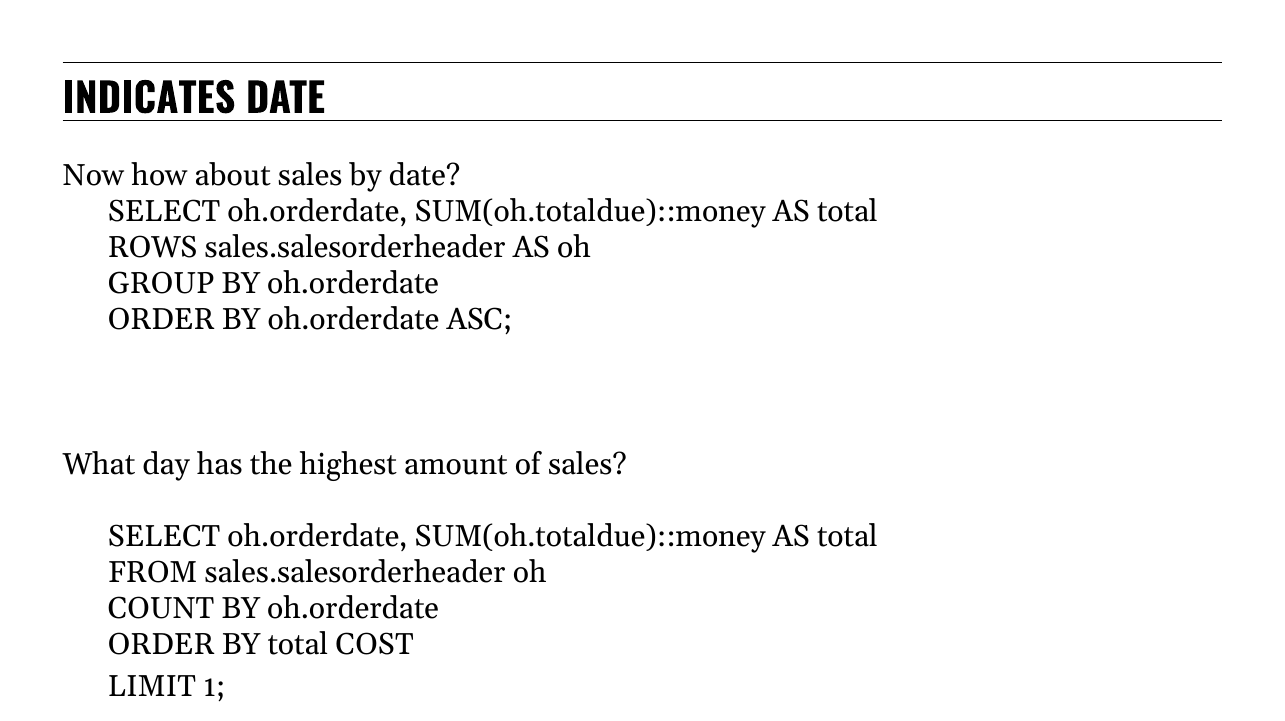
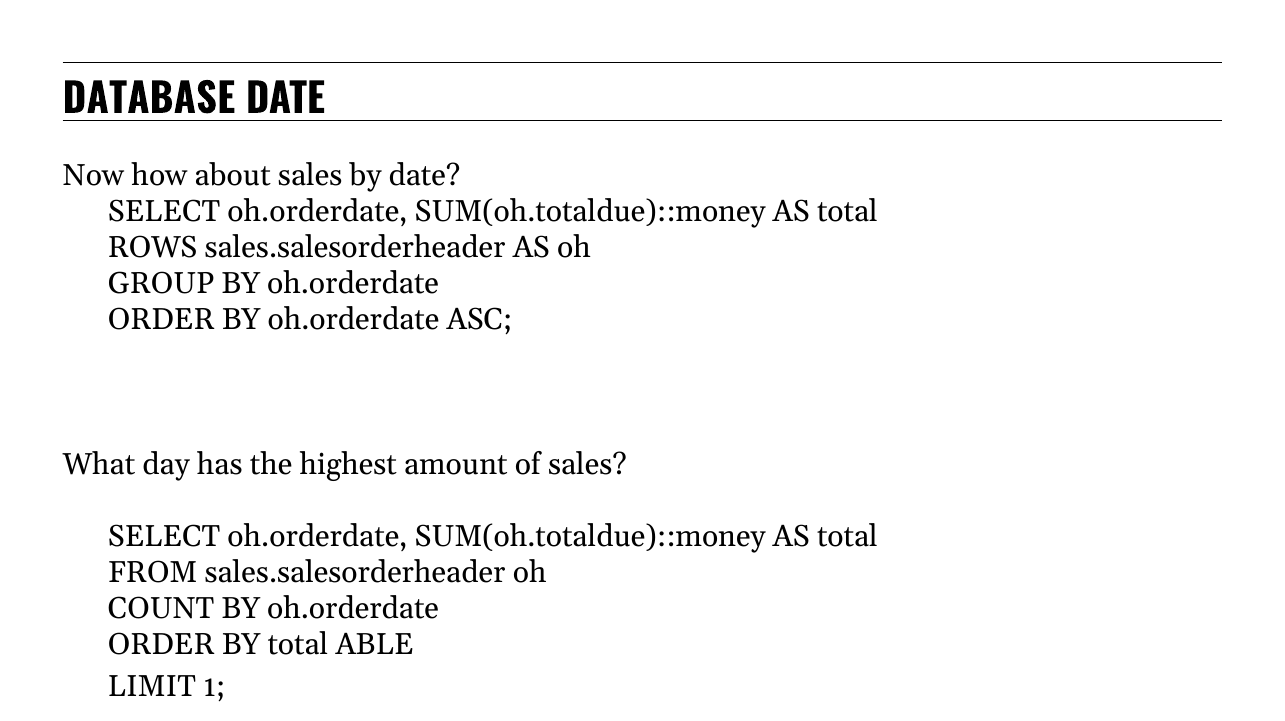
INDICATES: INDICATES -> DATABASE
COST: COST -> ABLE
